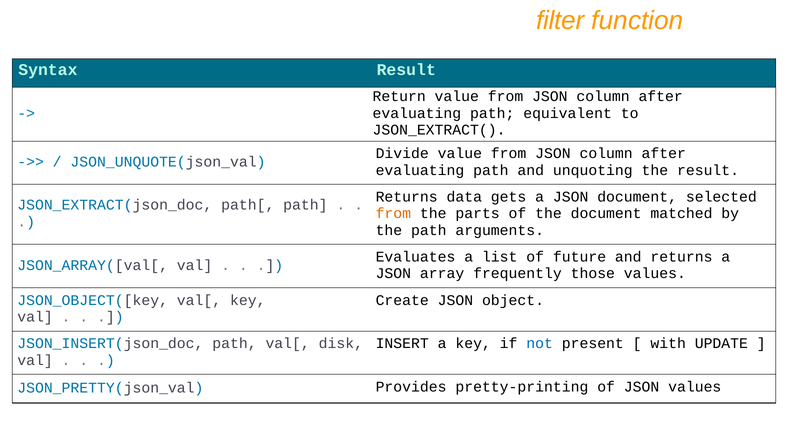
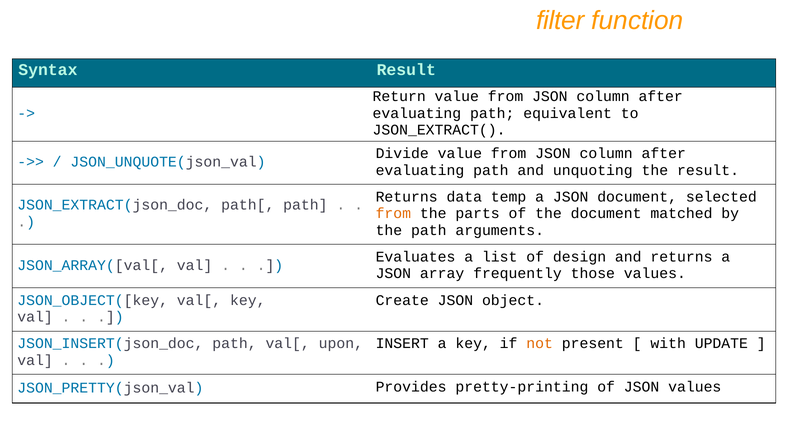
gets: gets -> temp
future: future -> design
disk: disk -> upon
not colour: blue -> orange
